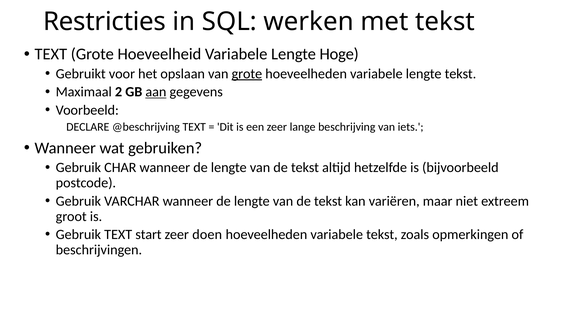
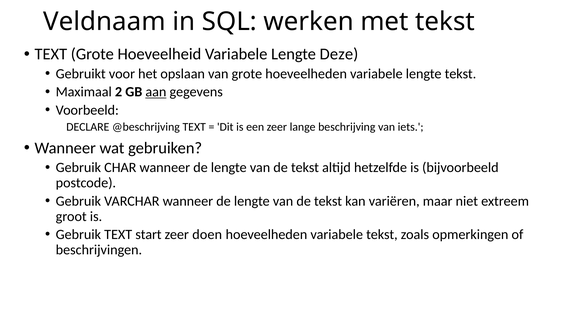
Restricties: Restricties -> Veldnaam
Hoge: Hoge -> Deze
grote at (247, 74) underline: present -> none
